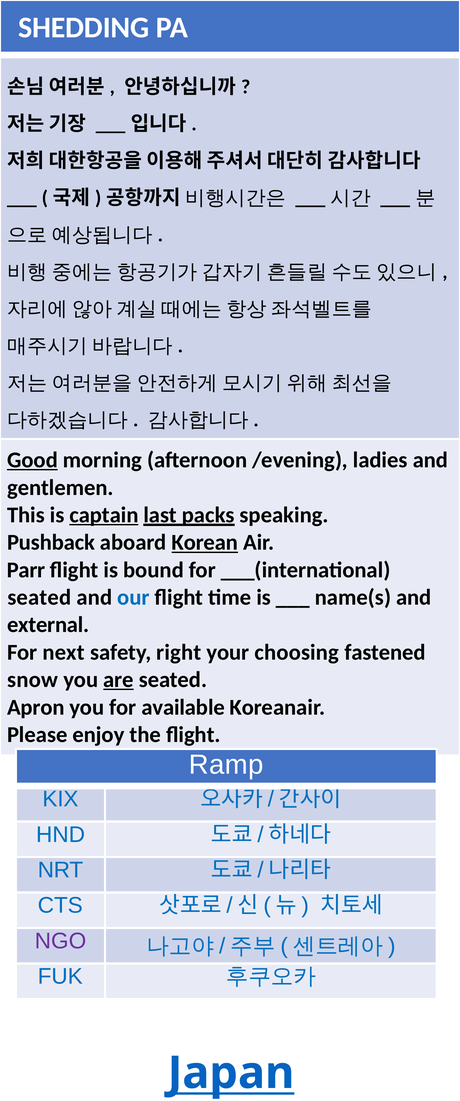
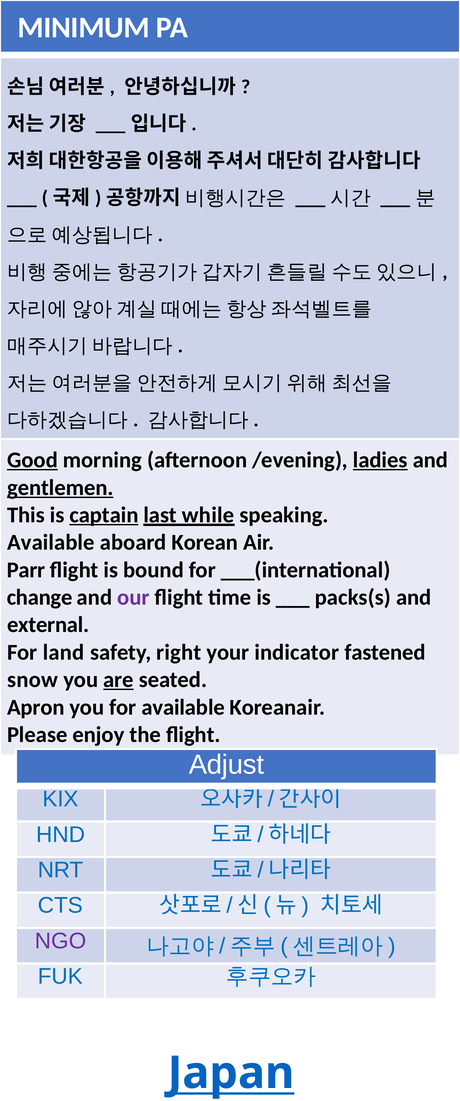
SHEDDING: SHEDDING -> MINIMUM
ladies underline: none -> present
gentlemen underline: none -> present
packs: packs -> while
Pushback at (51, 542): Pushback -> Available
Korean underline: present -> none
seated at (39, 597): seated -> change
our colour: blue -> purple
name(s: name(s -> packs(s
next: next -> land
choosing: choosing -> indicator
Ramp: Ramp -> Adjust
